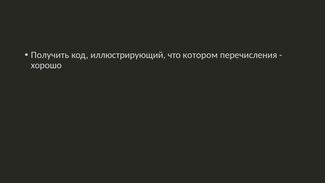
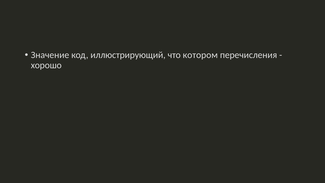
Получить: Получить -> Значение
